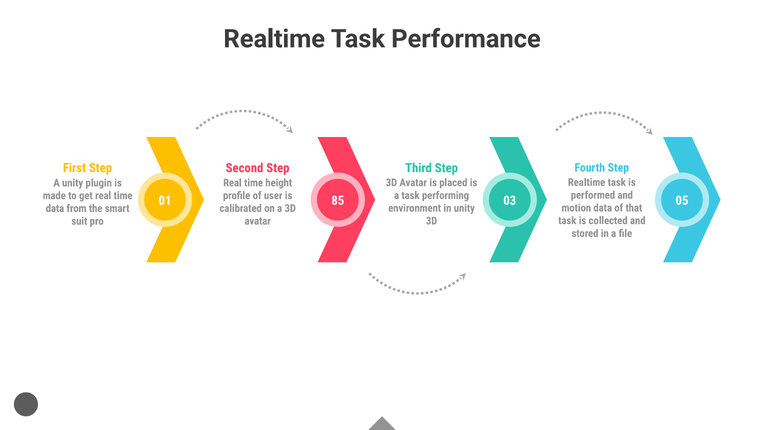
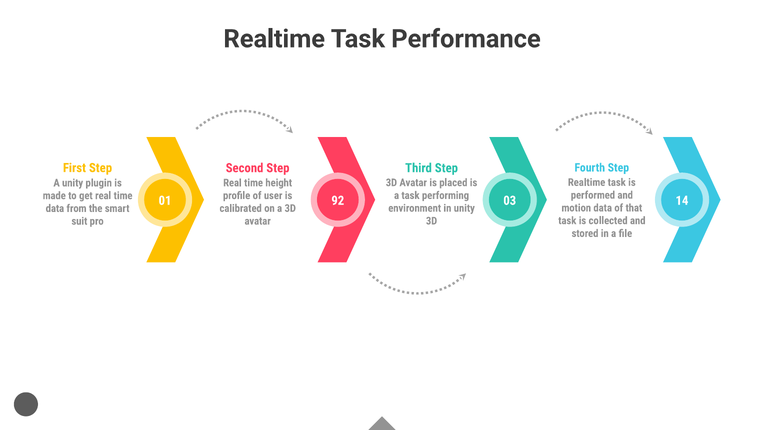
85: 85 -> 92
05: 05 -> 14
